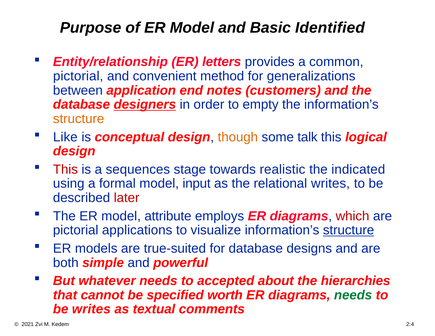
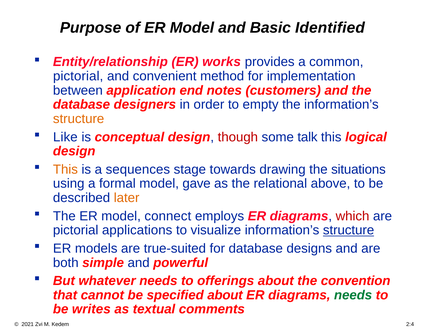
letters: letters -> works
generalizations: generalizations -> implementation
designers underline: present -> none
though colour: orange -> red
This at (65, 169) colour: red -> orange
realistic: realistic -> drawing
indicated: indicated -> situations
input: input -> gave
relational writes: writes -> above
later colour: red -> orange
attribute: attribute -> connect
accepted: accepted -> offerings
hierarchies: hierarchies -> convention
specified worth: worth -> about
